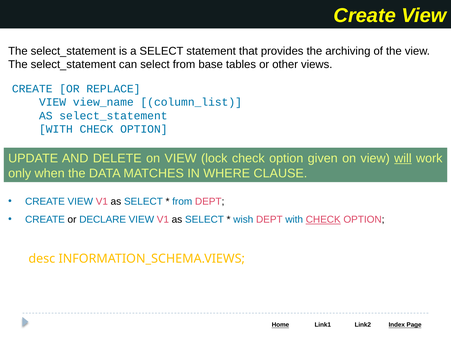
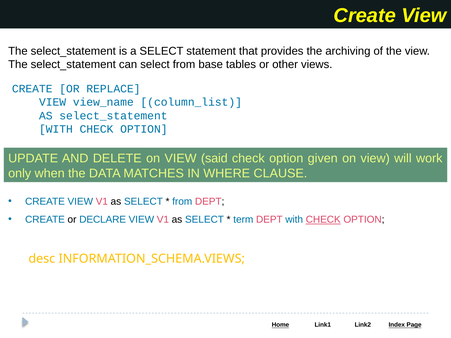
lock: lock -> said
will underline: present -> none
wish: wish -> term
